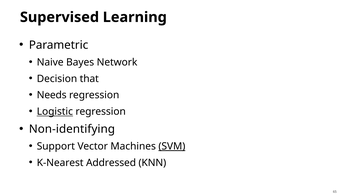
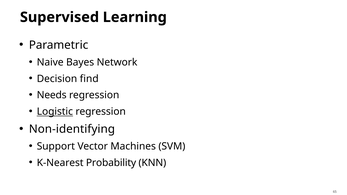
that: that -> find
SVM underline: present -> none
Addressed: Addressed -> Probability
